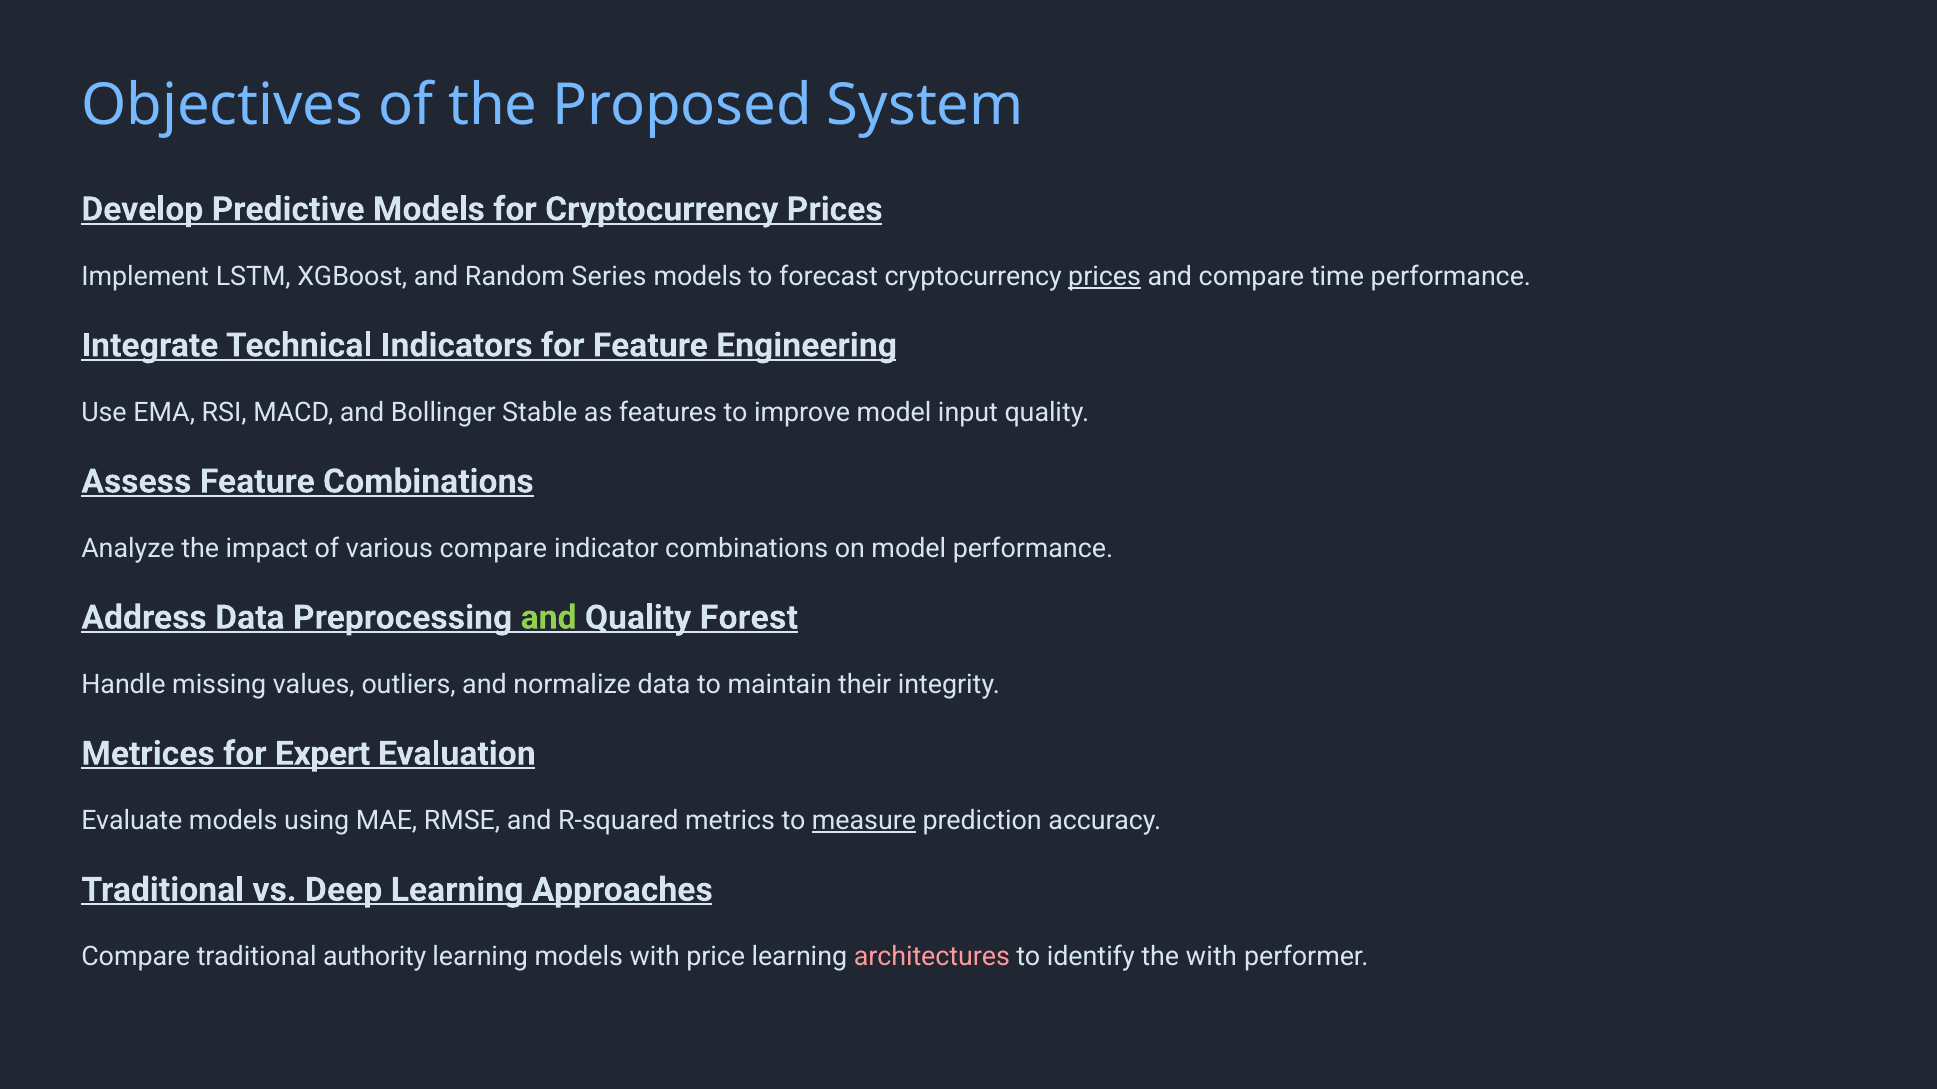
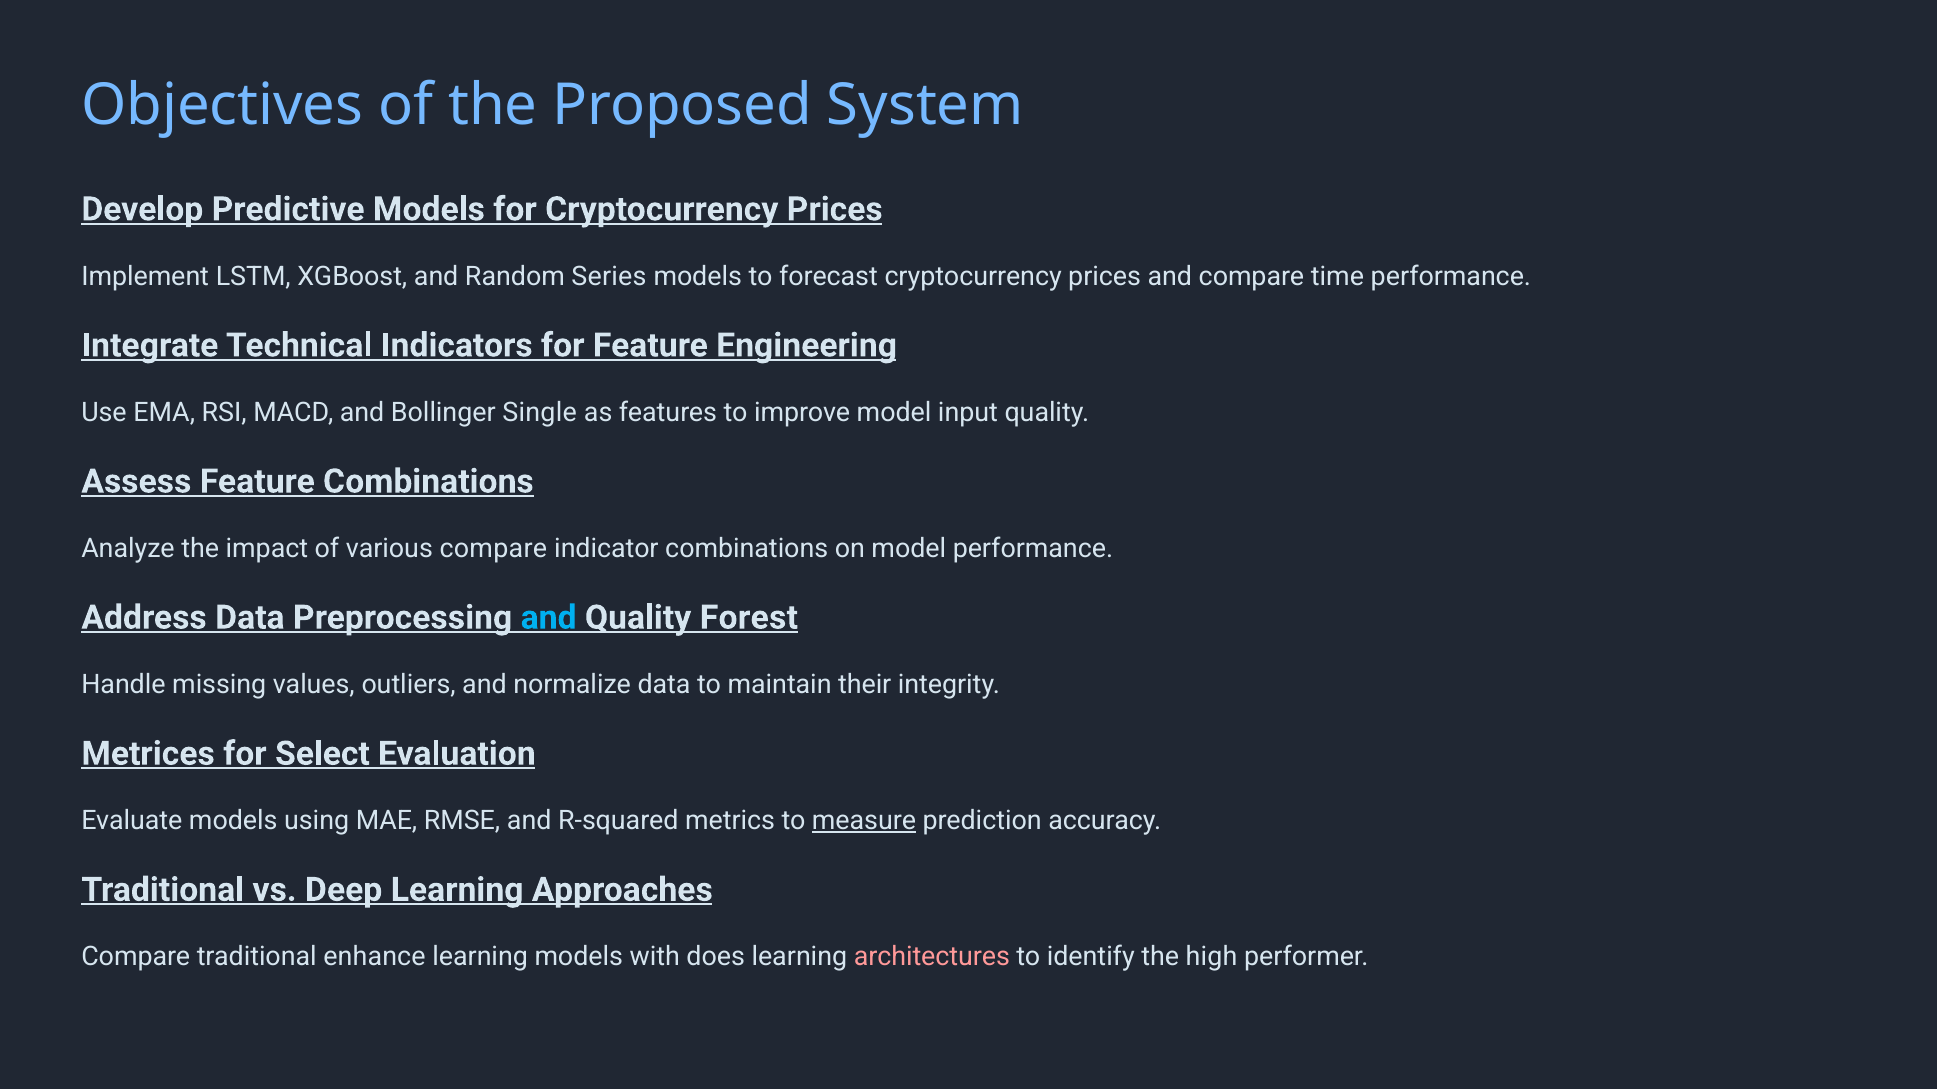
prices at (1105, 276) underline: present -> none
Stable: Stable -> Single
and at (549, 618) colour: light green -> light blue
Expert: Expert -> Select
authority: authority -> enhance
price: price -> does
the with: with -> high
